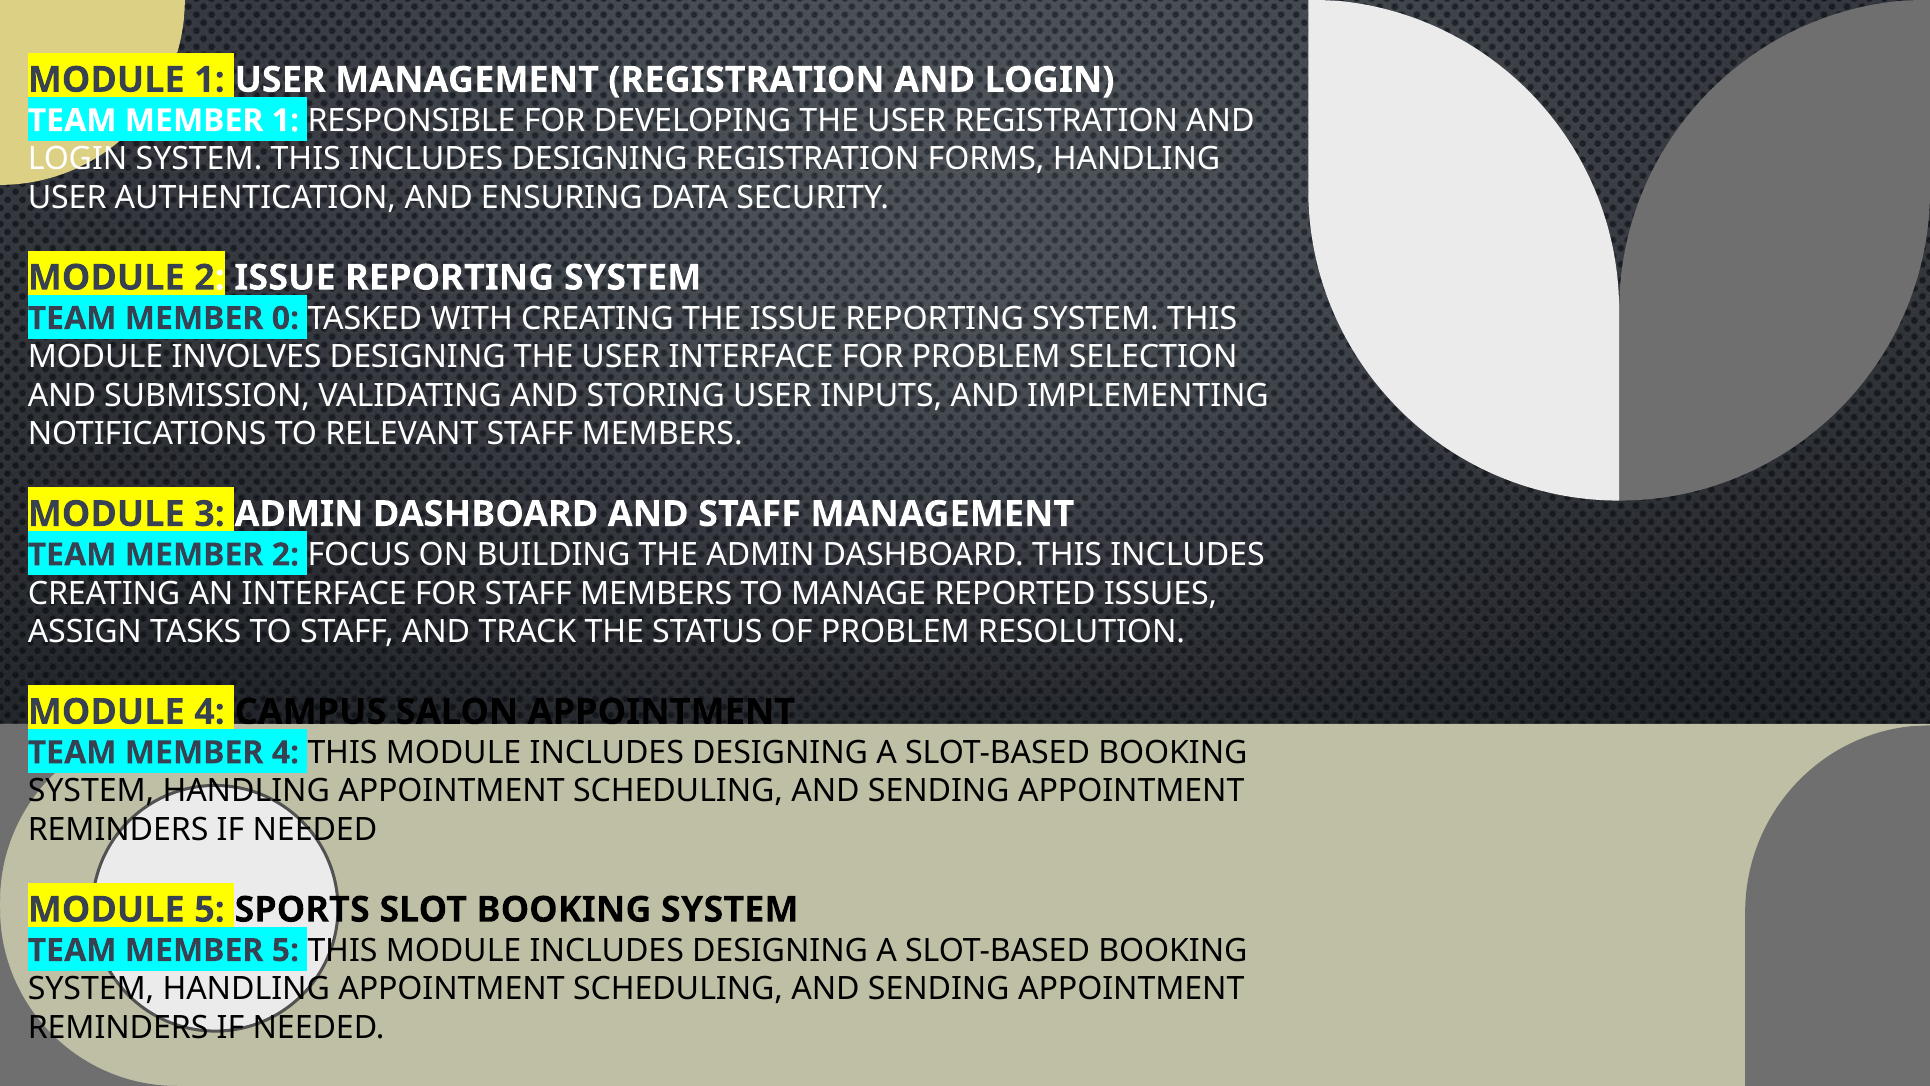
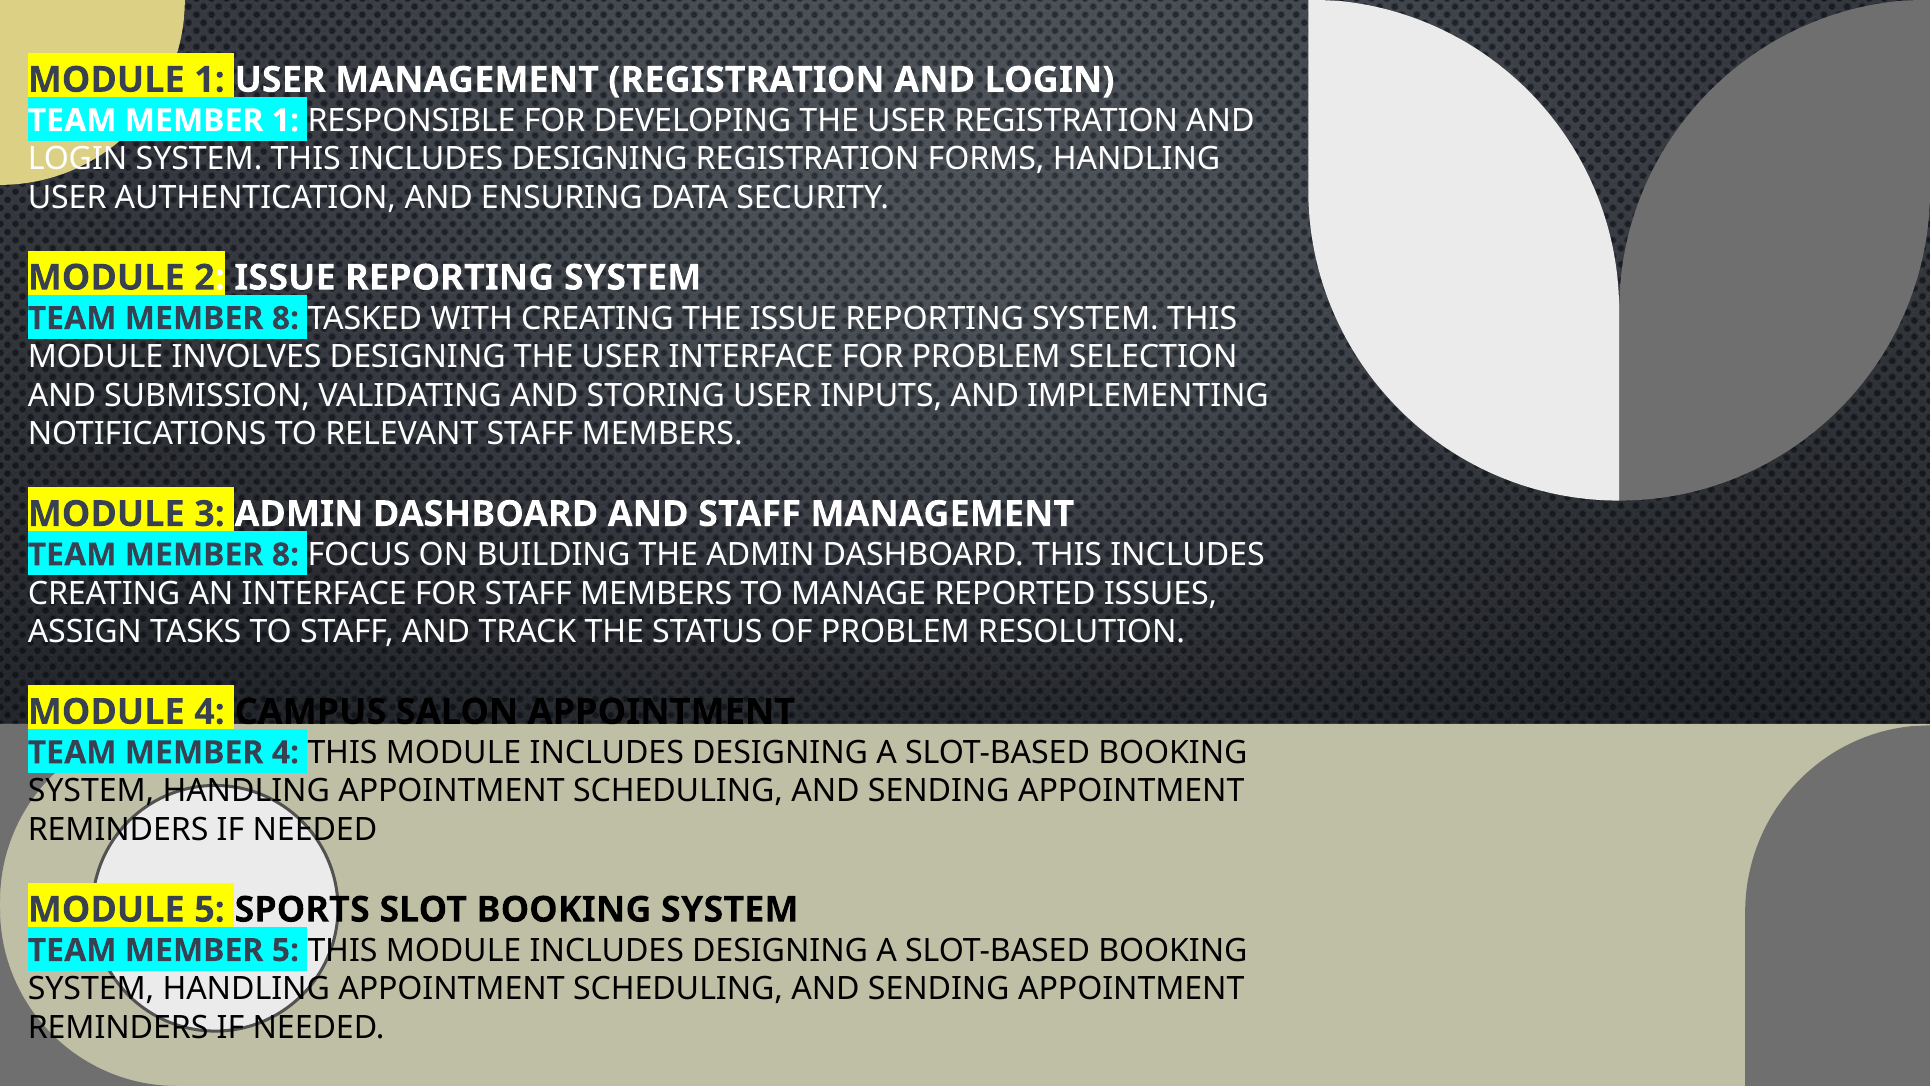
0 at (285, 318): 0 -> 8
2 at (285, 555): 2 -> 8
